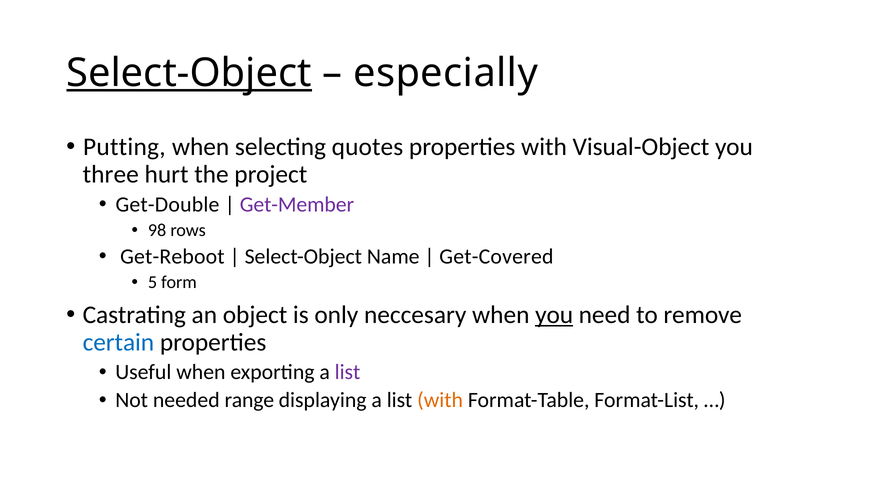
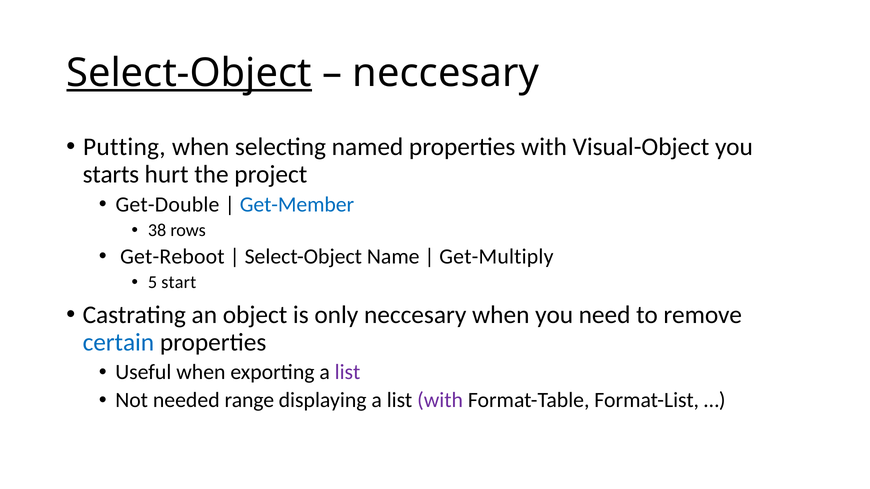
especially at (446, 73): especially -> neccesary
quotes: quotes -> named
three: three -> starts
Get-Member colour: purple -> blue
98: 98 -> 38
Get-Covered: Get-Covered -> Get-Multiply
form: form -> start
you at (554, 315) underline: present -> none
with at (440, 401) colour: orange -> purple
